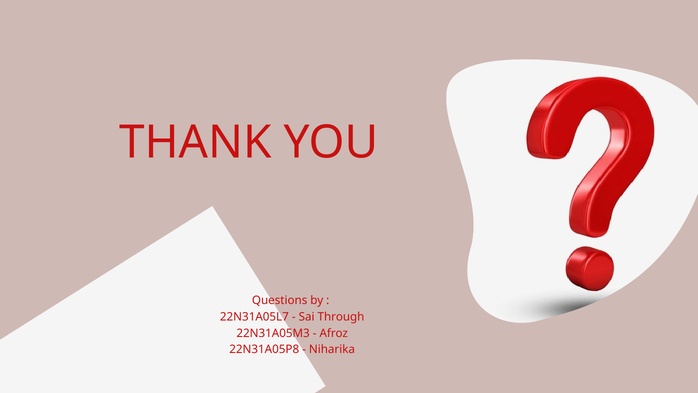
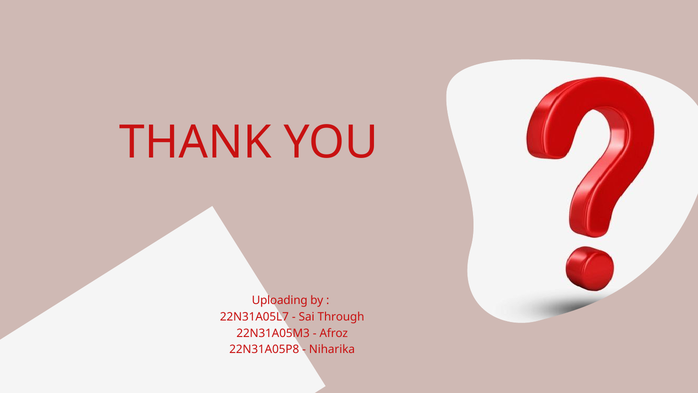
Questions: Questions -> Uploading
